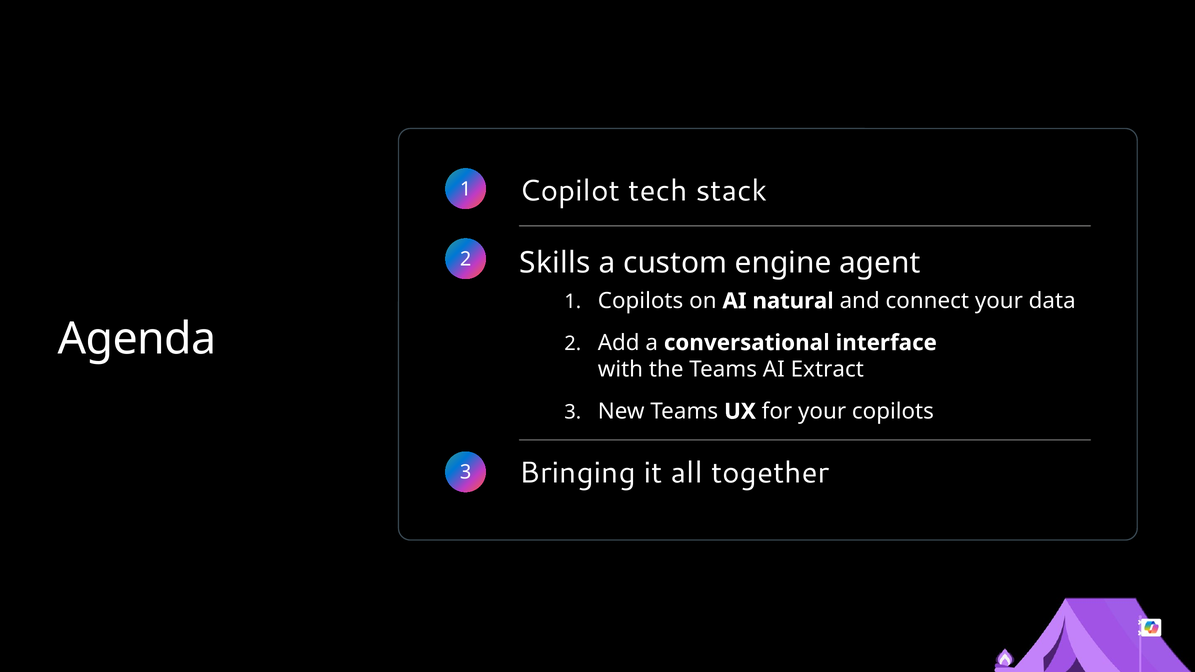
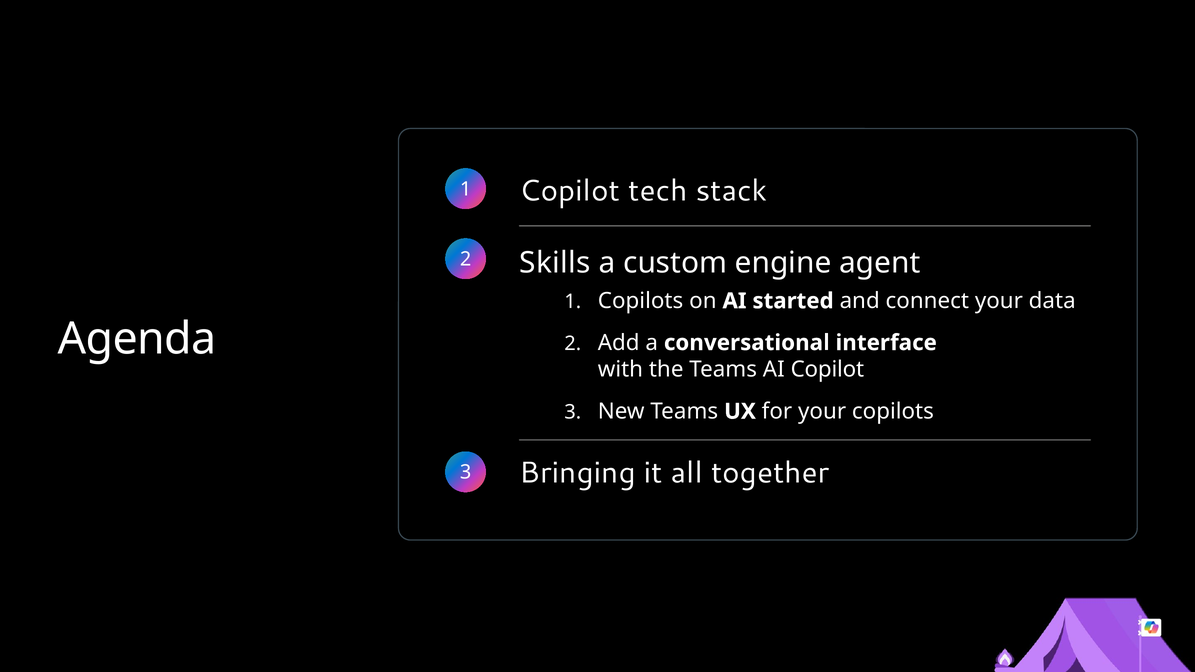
natural: natural -> started
AI Extract: Extract -> Copilot
